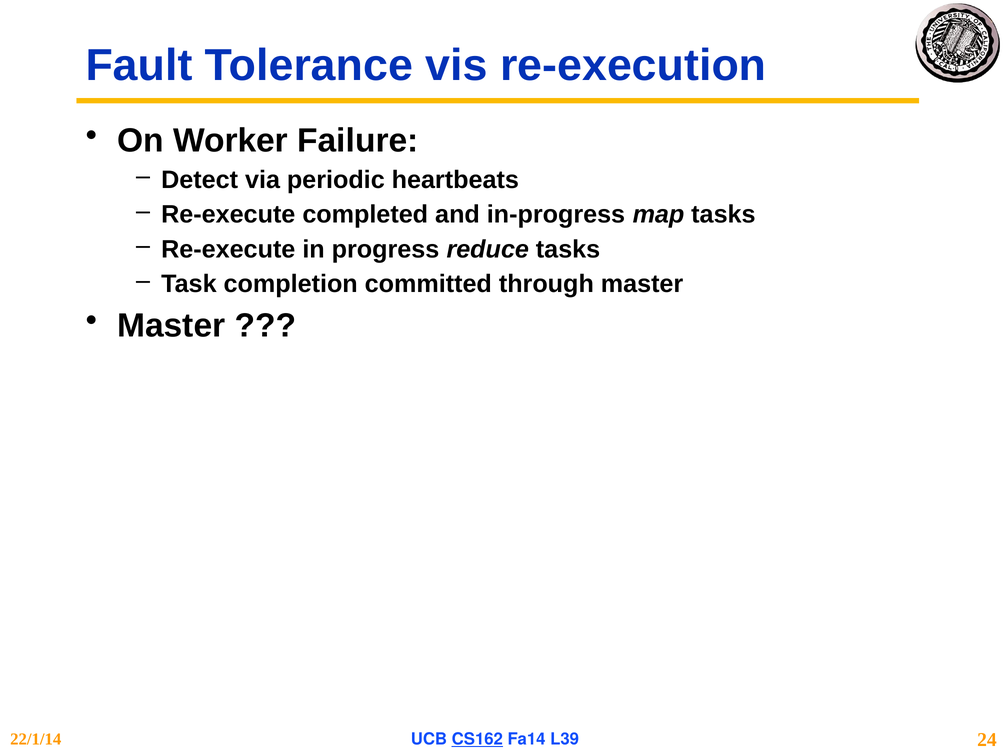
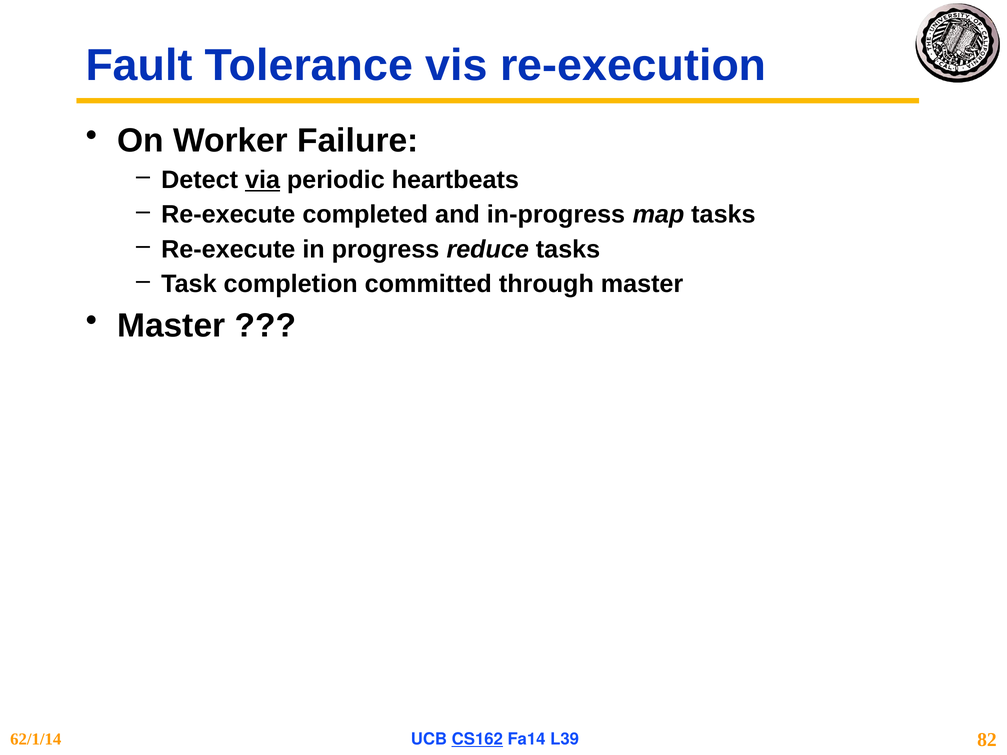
via underline: none -> present
22/1/14: 22/1/14 -> 62/1/14
24: 24 -> 82
